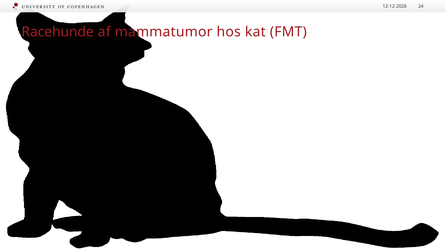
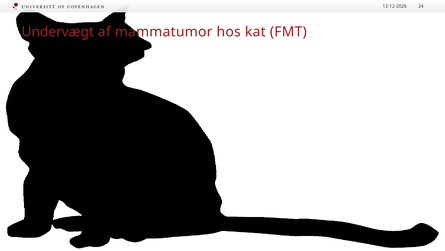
Racehunde: Racehunde -> Undervægt
